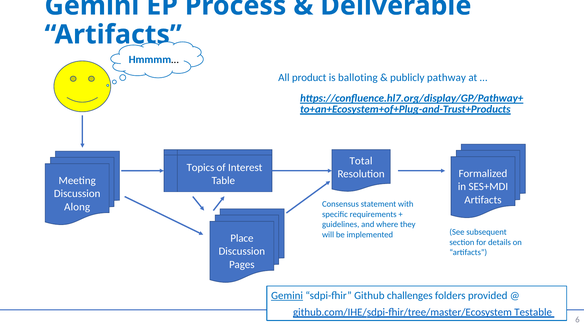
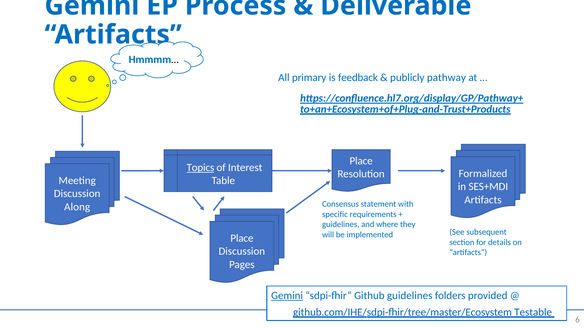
product: product -> primary
balloting: balloting -> feedback
Total at (361, 161): Total -> Place
Topics underline: none -> present
Github challenges: challenges -> guidelines
